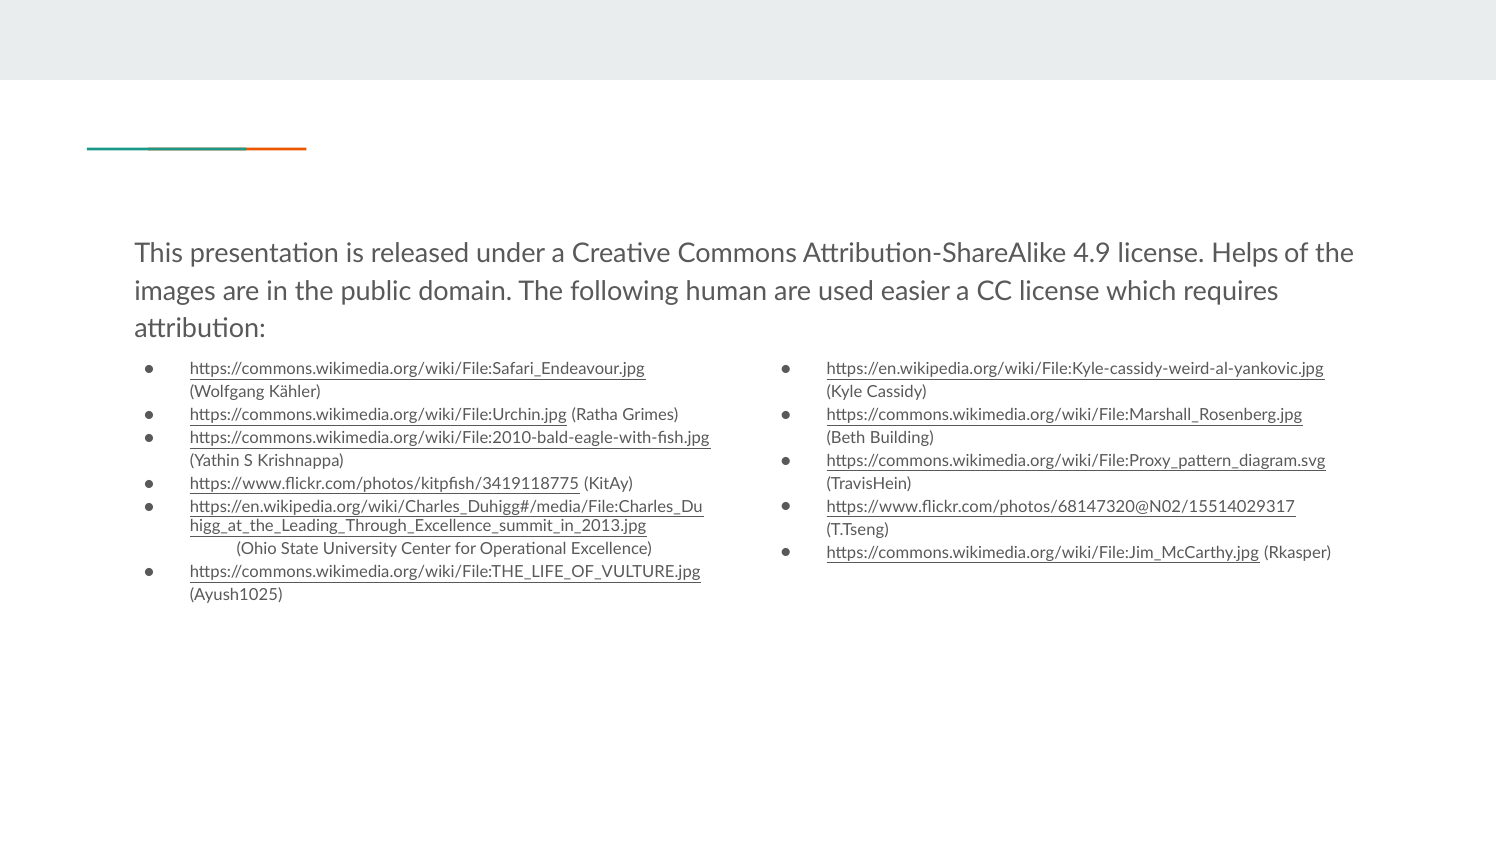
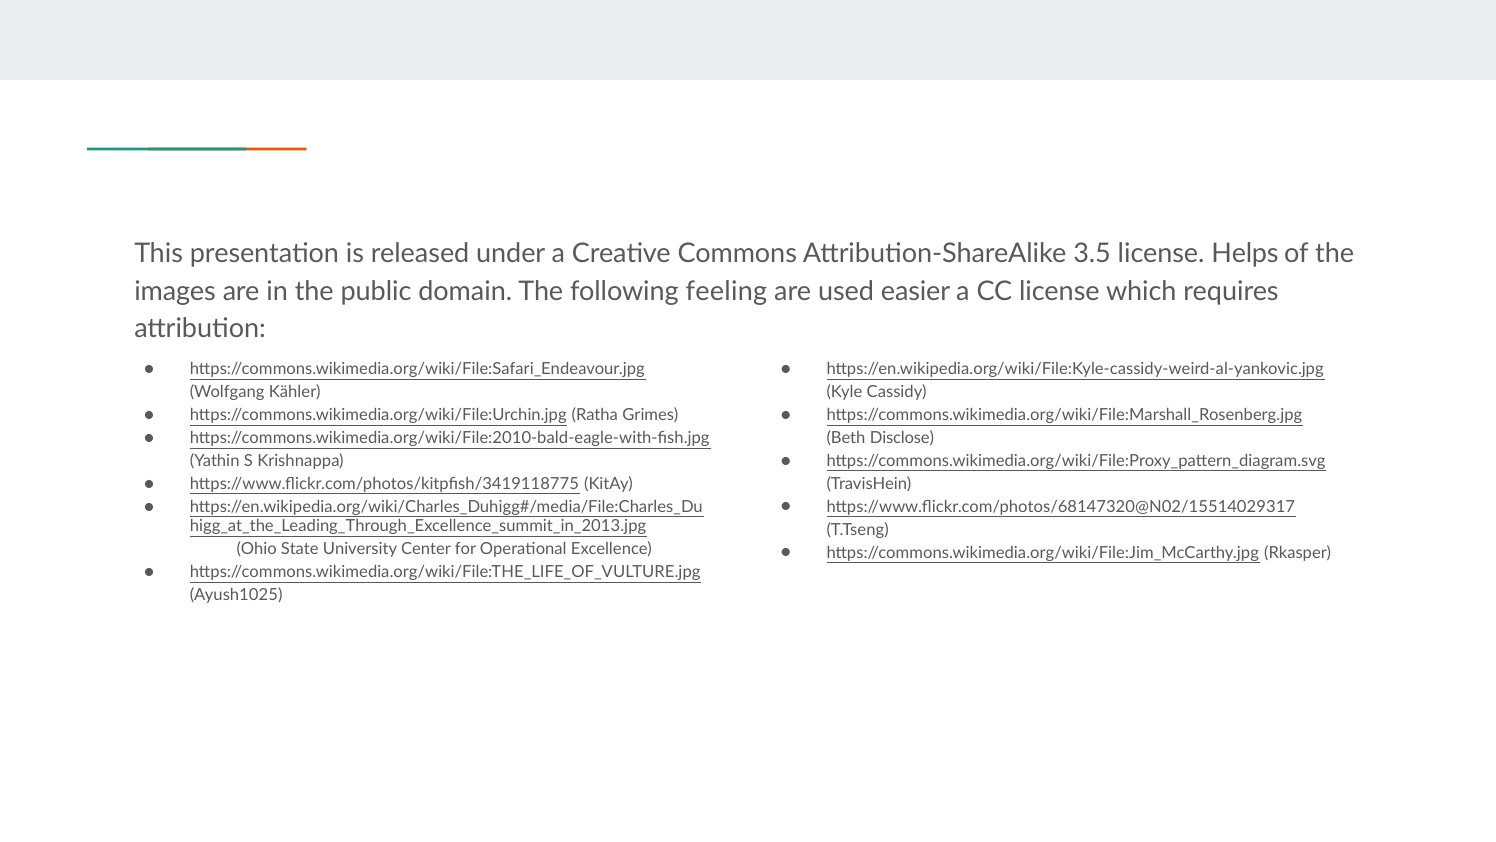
4.9: 4.9 -> 3.5
human: human -> feeling
Building: Building -> Disclose
